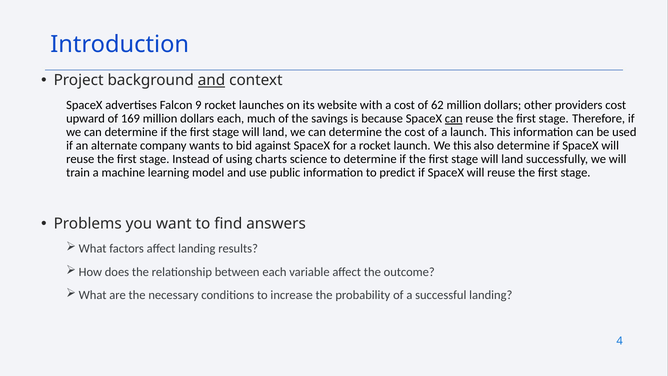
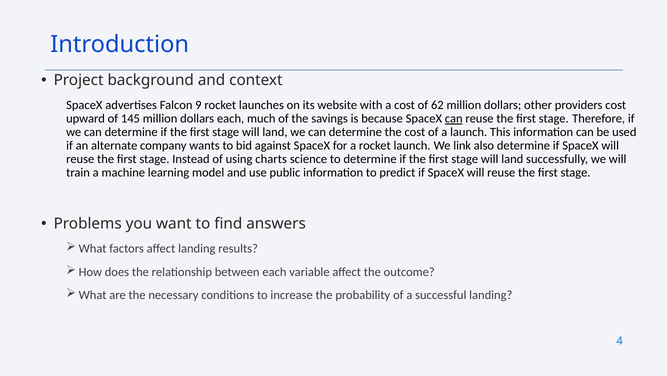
and at (212, 80) underline: present -> none
169: 169 -> 145
We this: this -> link
